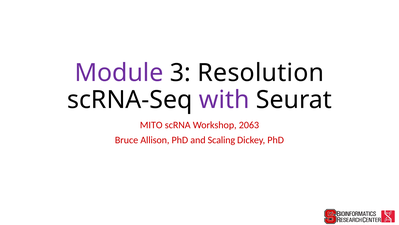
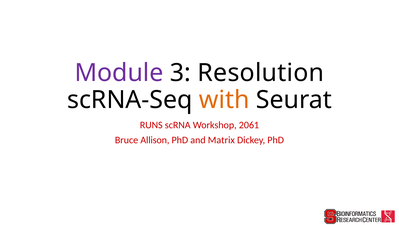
with colour: purple -> orange
MITO: MITO -> RUNS
2063: 2063 -> 2061
Scaling: Scaling -> Matrix
